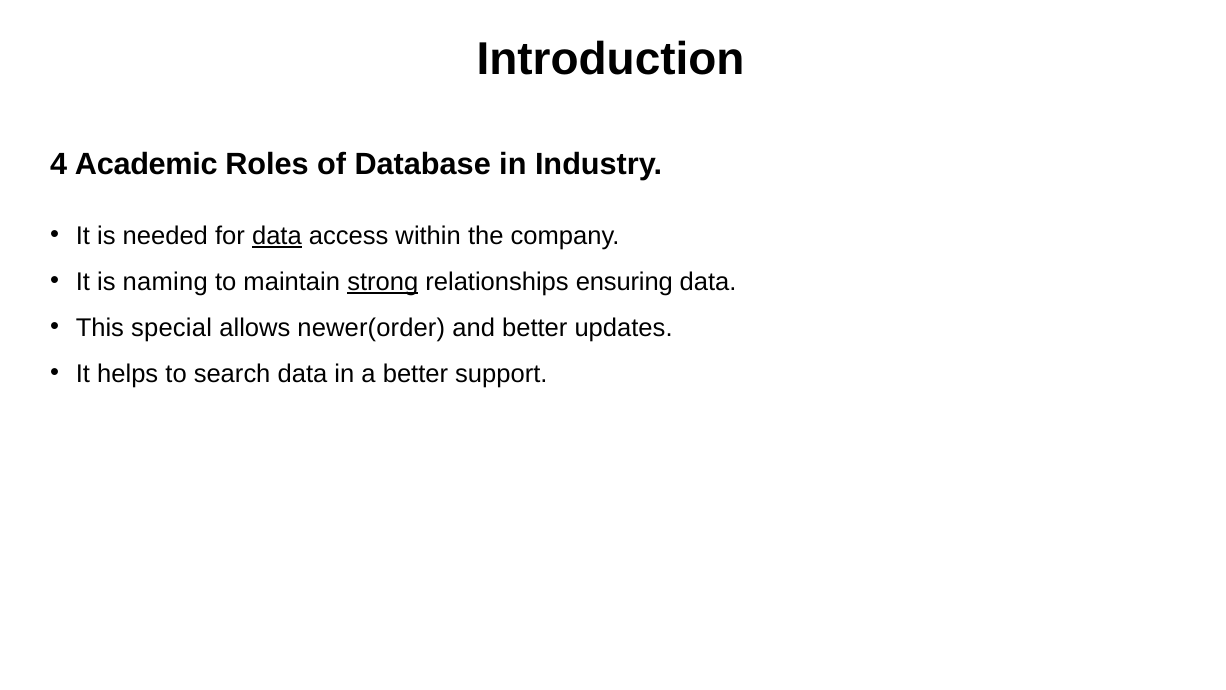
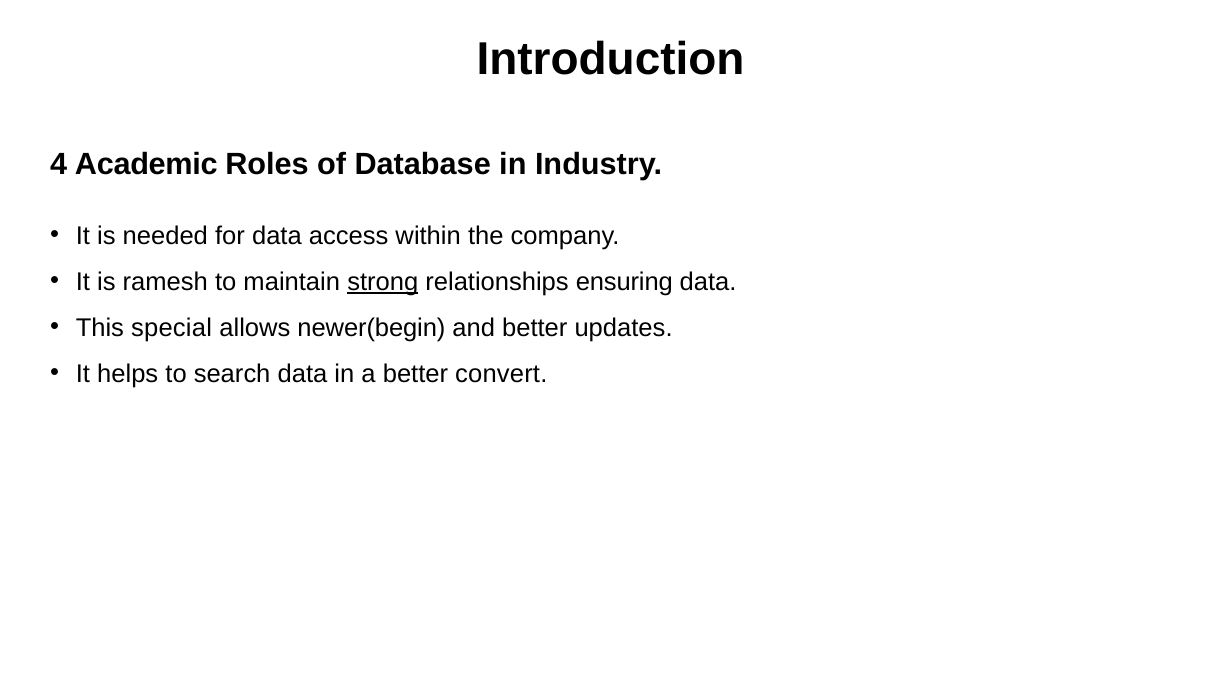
data at (277, 236) underline: present -> none
naming: naming -> ramesh
newer(order: newer(order -> newer(begin
support: support -> convert
